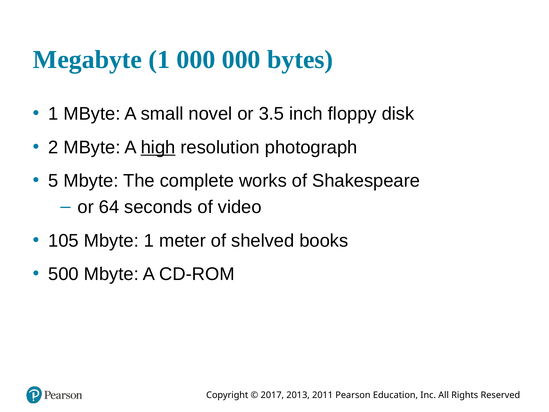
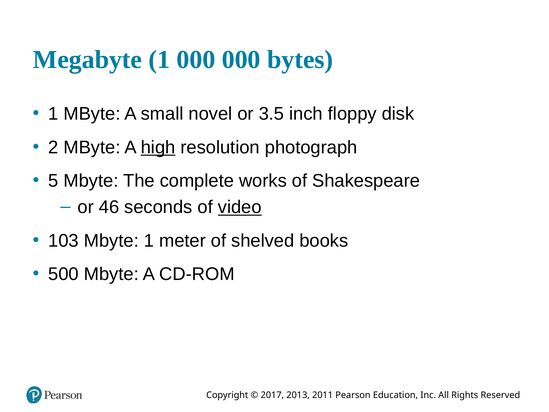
64: 64 -> 46
video underline: none -> present
105: 105 -> 103
